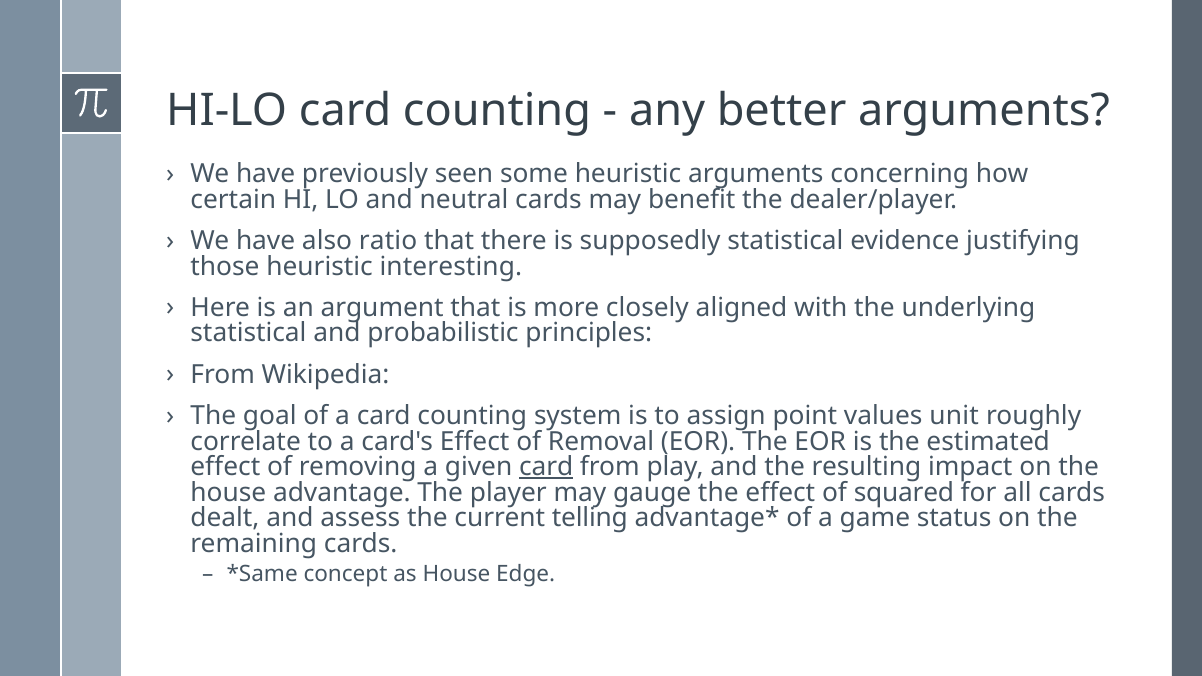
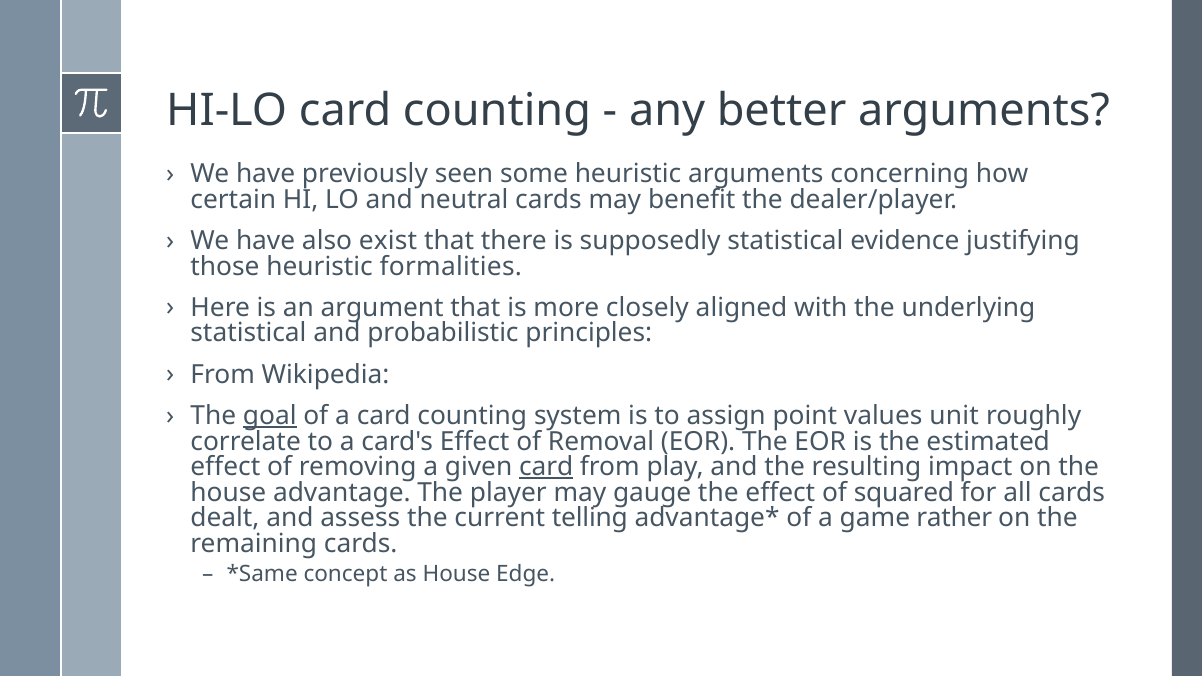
ratio: ratio -> exist
interesting: interesting -> formalities
goal underline: none -> present
status: status -> rather
